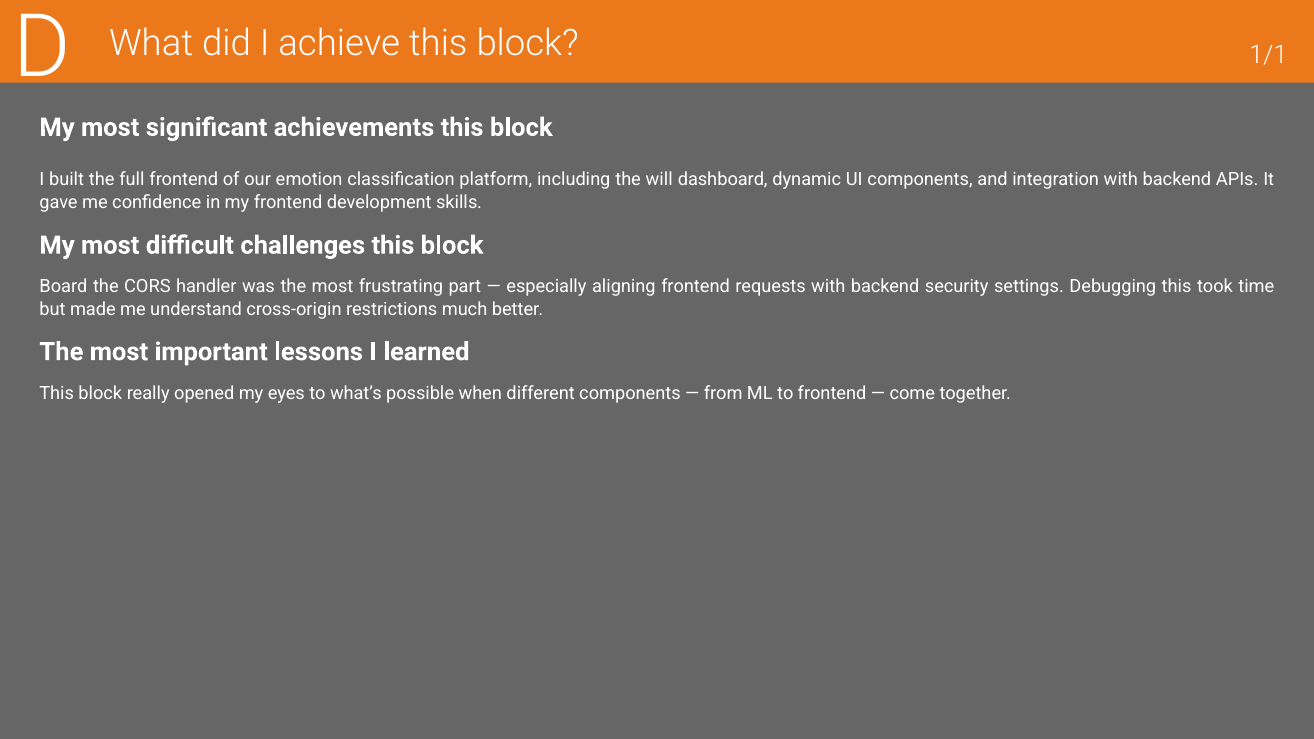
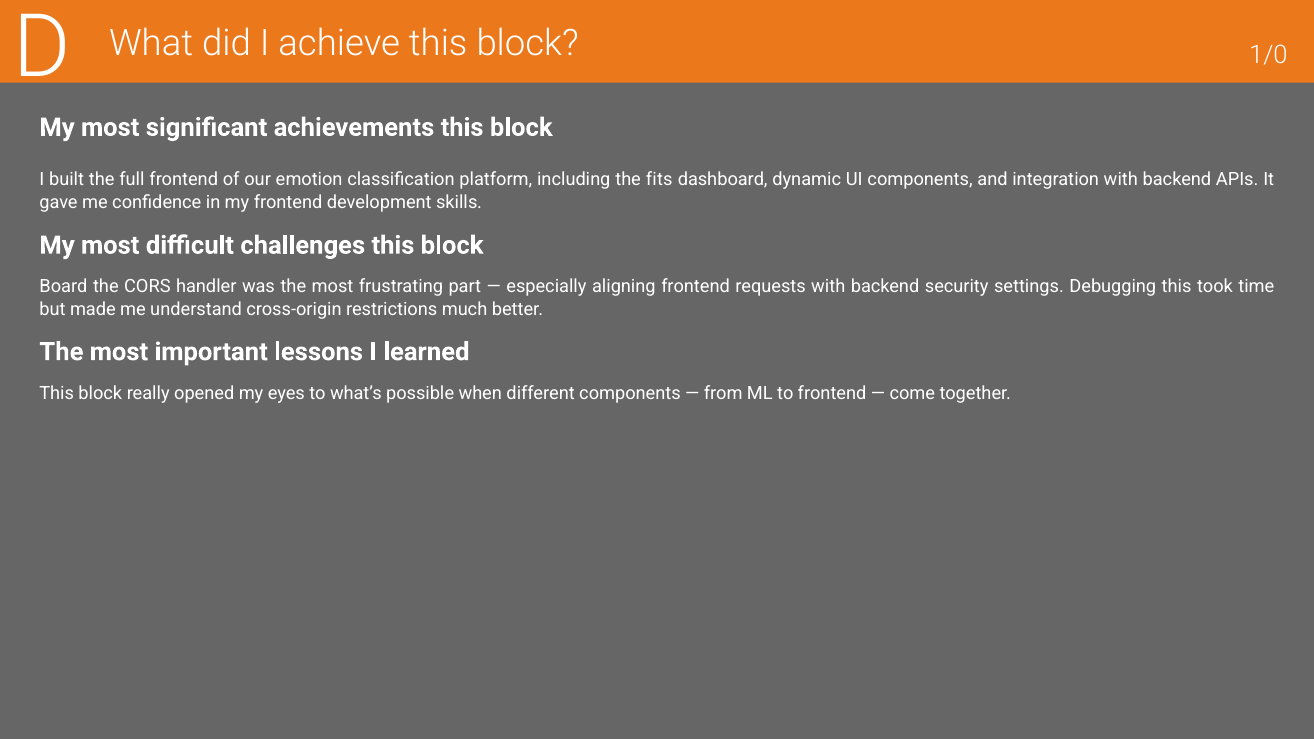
1/1: 1/1 -> 1/0
will: will -> fits
